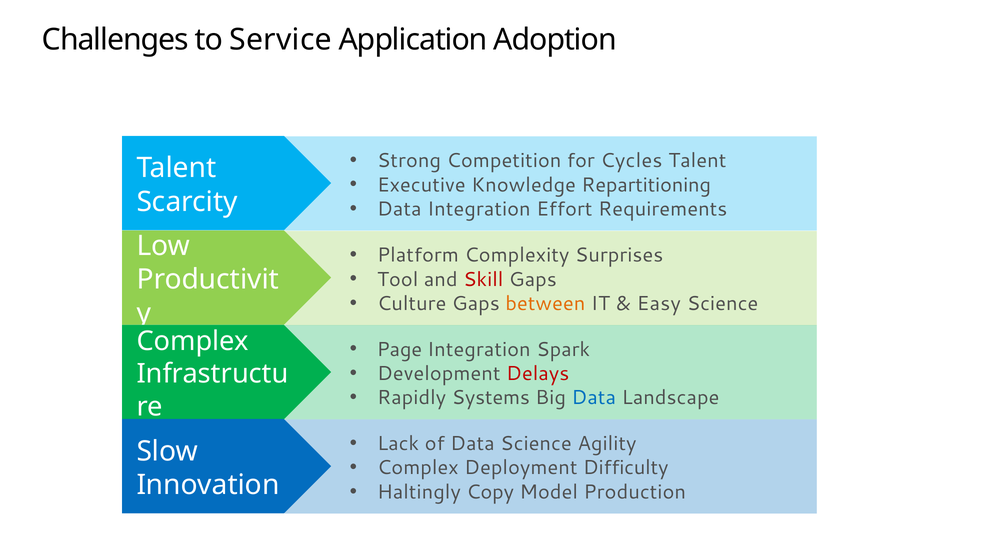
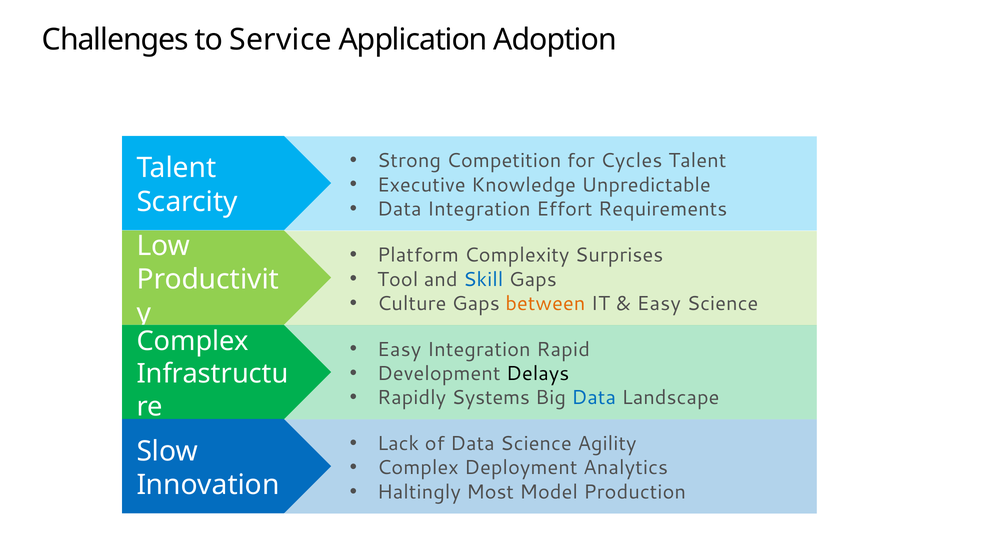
Repartitioning: Repartitioning -> Unpredictable
Skill colour: red -> blue
Page at (399, 349): Page -> Easy
Spark: Spark -> Rapid
Delays colour: red -> black
Difficulty: Difficulty -> Analytics
Copy: Copy -> Most
